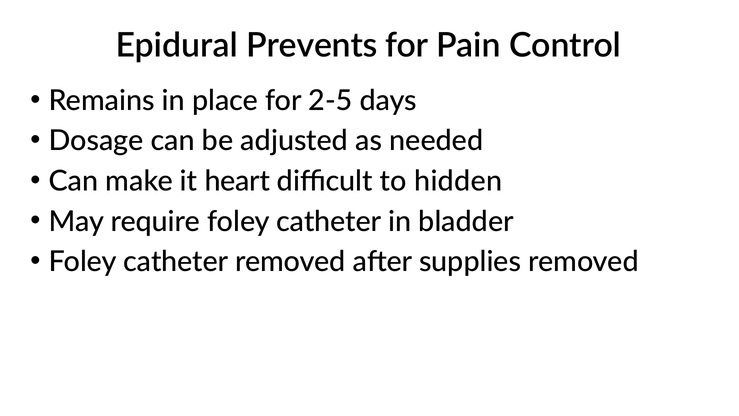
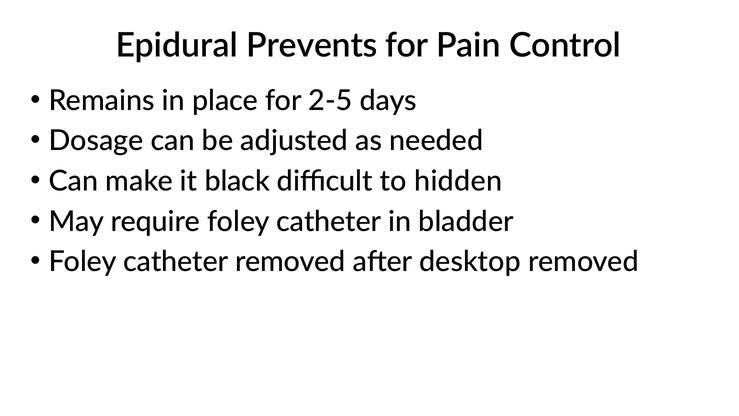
heart: heart -> black
supplies: supplies -> desktop
